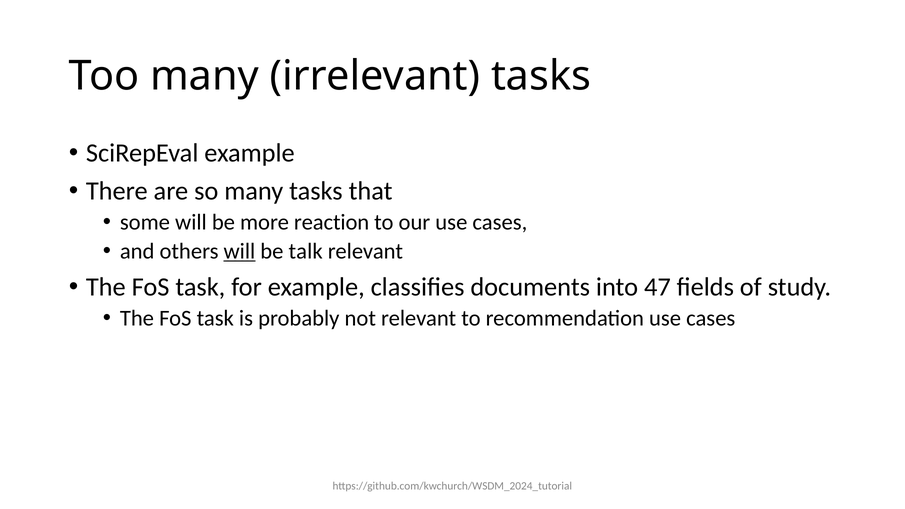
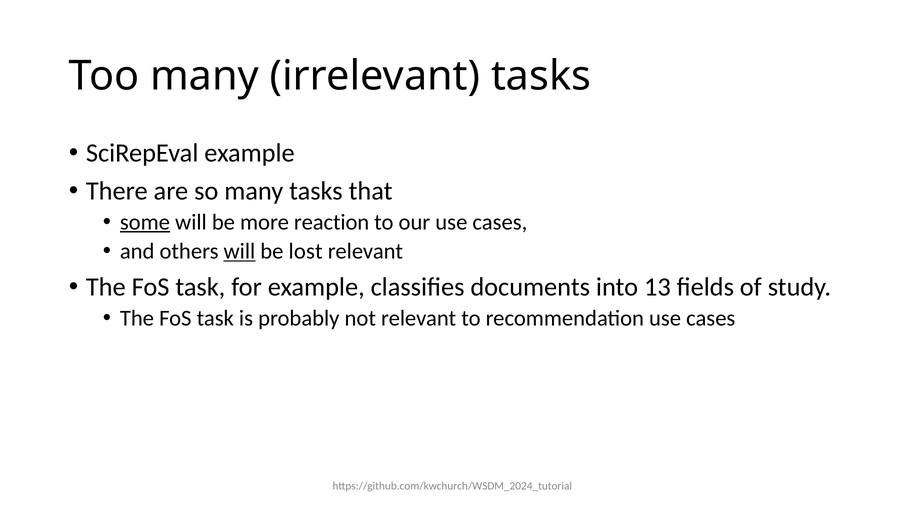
some underline: none -> present
talk: talk -> lost
47: 47 -> 13
